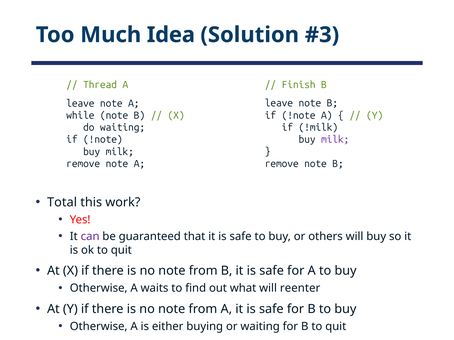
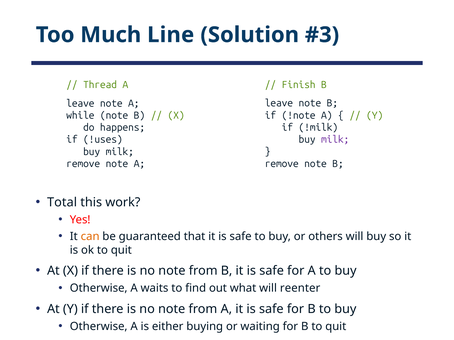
Idea: Idea -> Line
do waiting: waiting -> happens
!note at (103, 140): !note -> !uses
can colour: purple -> orange
